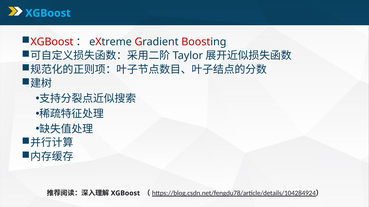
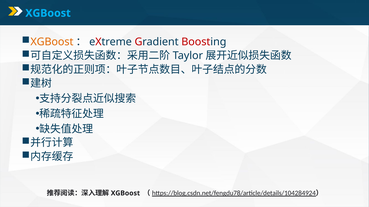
XGBoost at (52, 42) colour: red -> orange
